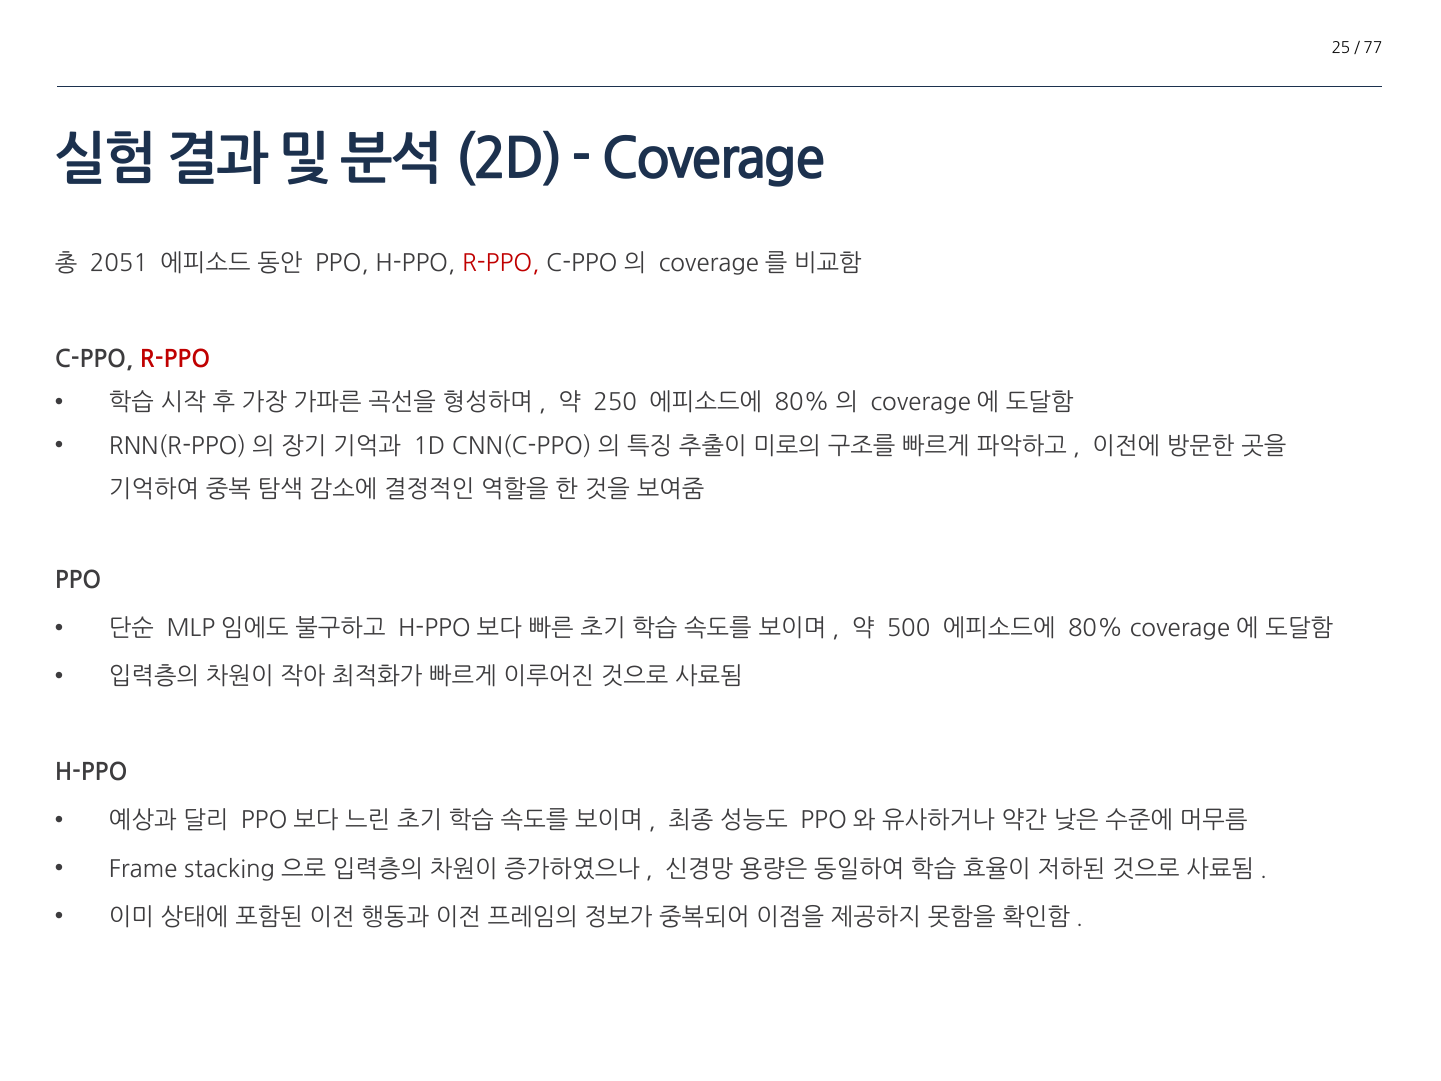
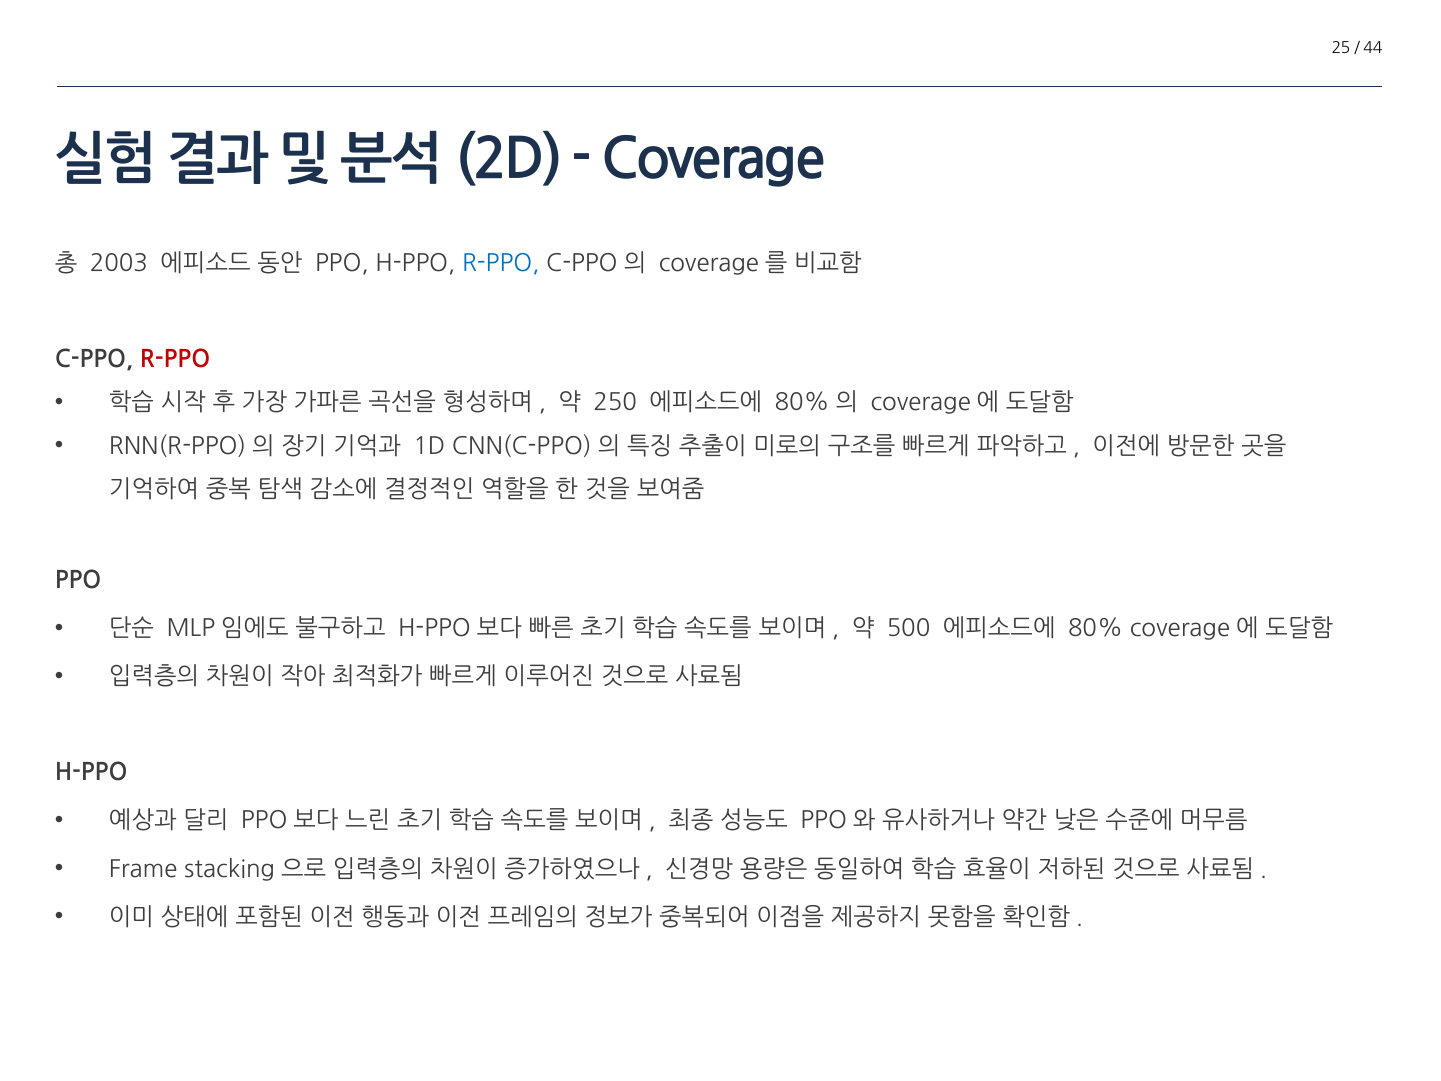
77: 77 -> 44
2051: 2051 -> 2003
R-PPO at (501, 264) colour: red -> blue
